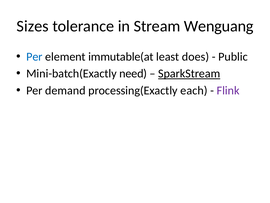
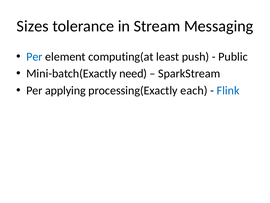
Wenguang: Wenguang -> Messaging
immutable(at: immutable(at -> computing(at
does: does -> push
SparkStream underline: present -> none
demand: demand -> applying
Flink colour: purple -> blue
